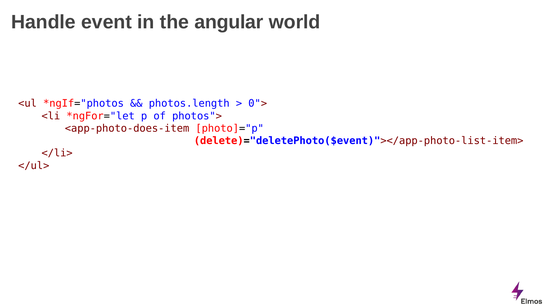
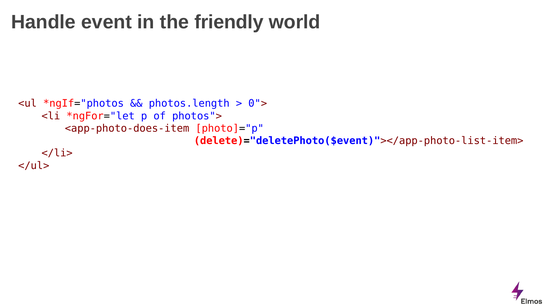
angular: angular -> friendly
